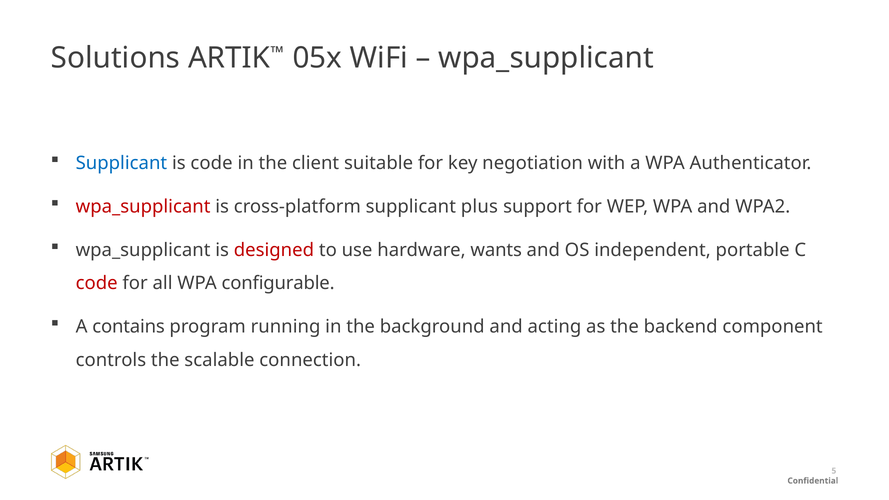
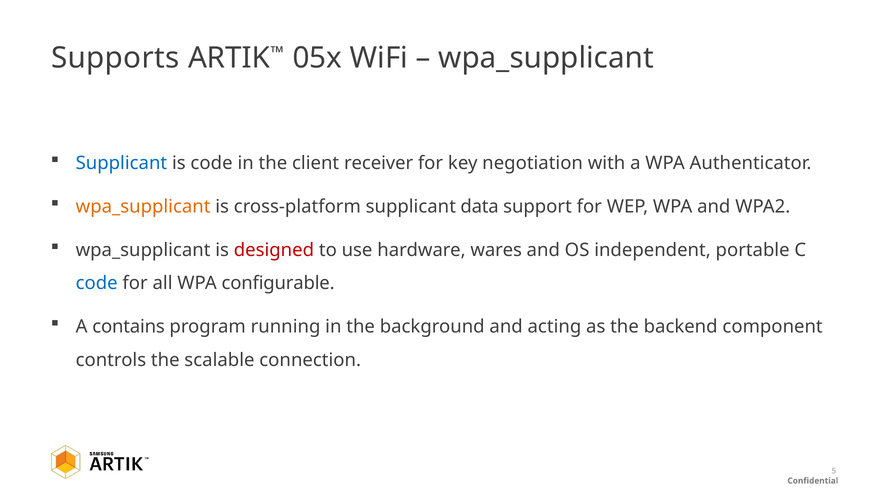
Solutions: Solutions -> Supports
suitable: suitable -> receiver
wpa_supplicant at (143, 206) colour: red -> orange
plus: plus -> data
wants: wants -> wares
code at (97, 283) colour: red -> blue
